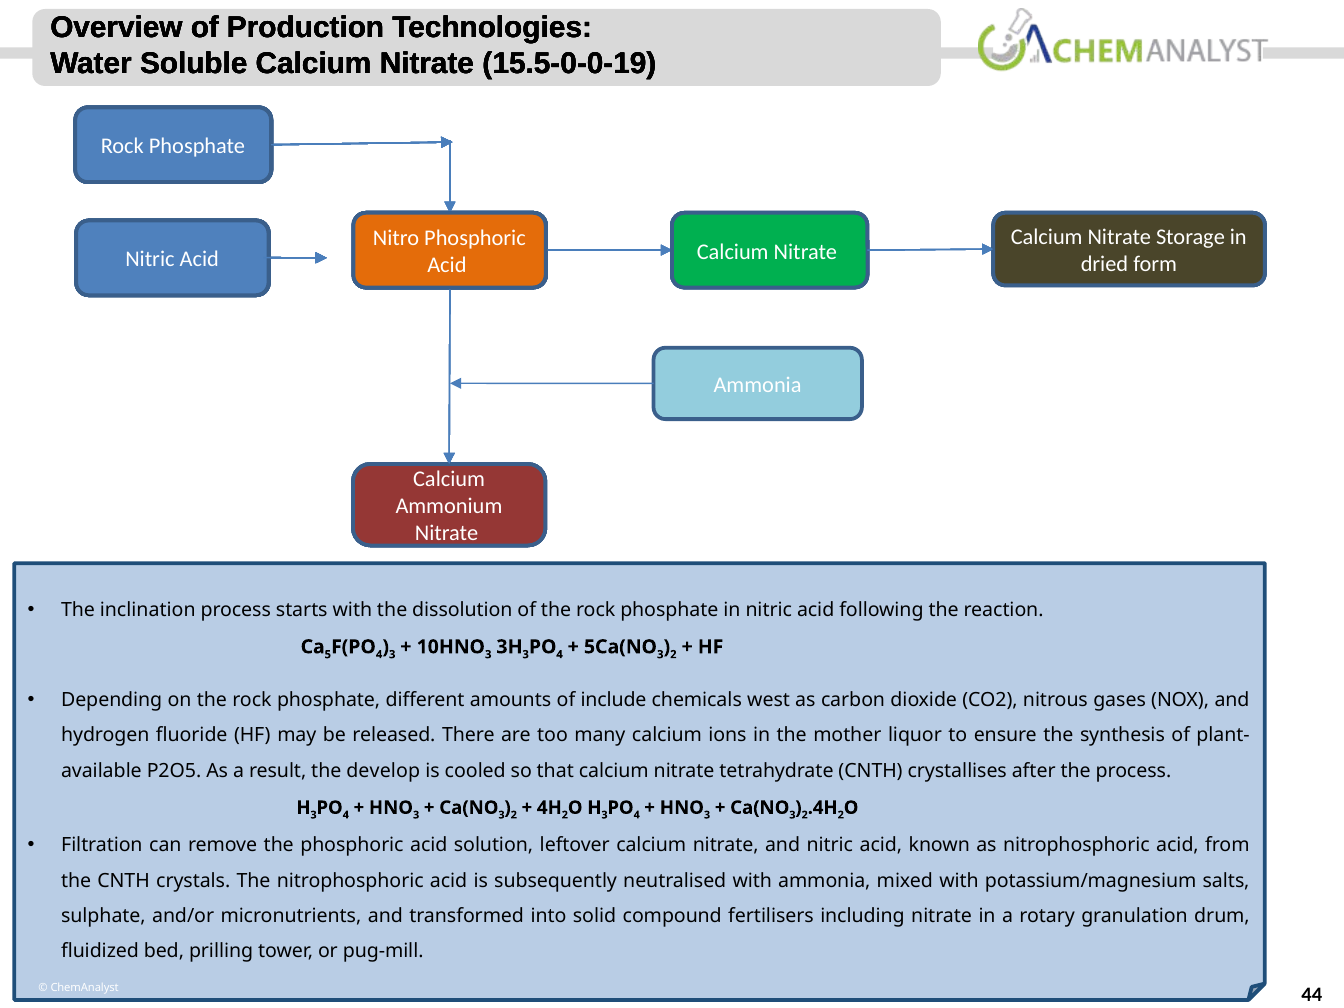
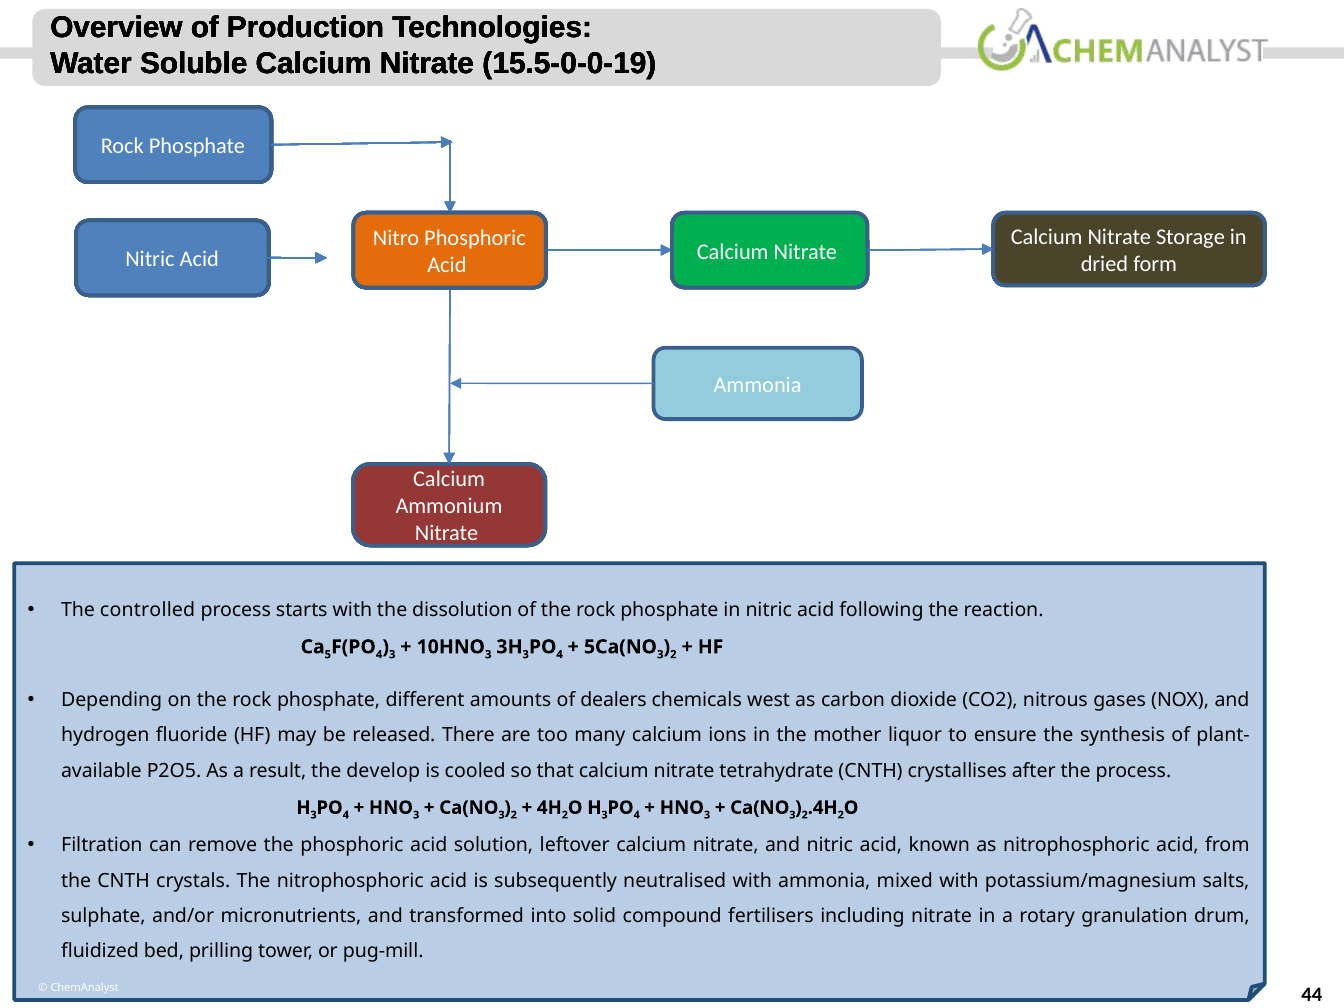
inclination: inclination -> controlled
include: include -> dealers
